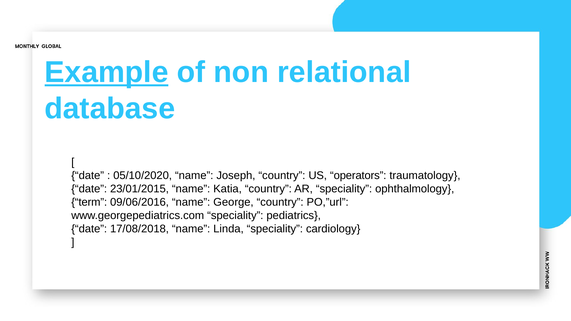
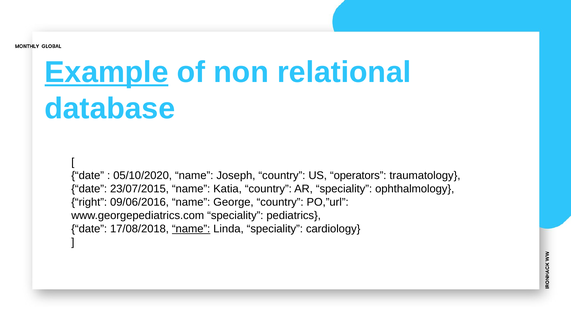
23/01/2015: 23/01/2015 -> 23/07/2015
term: term -> right
name at (191, 229) underline: none -> present
